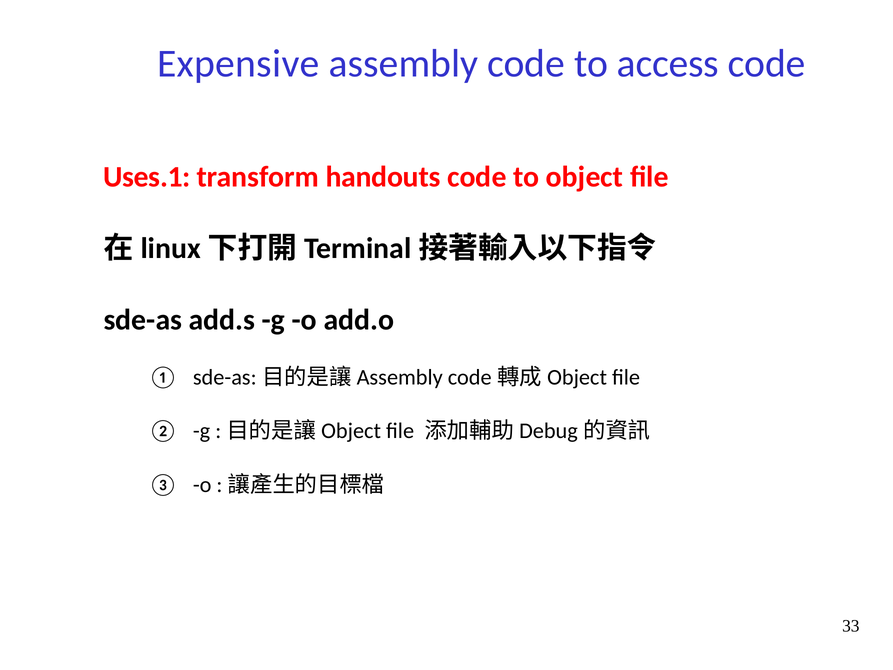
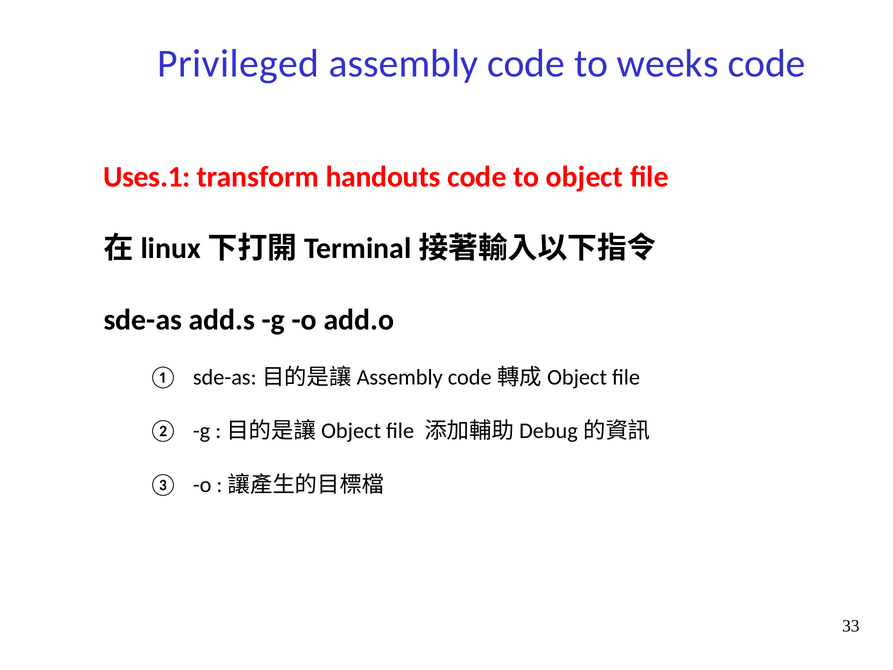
Expensive: Expensive -> Privileged
access: access -> weeks
